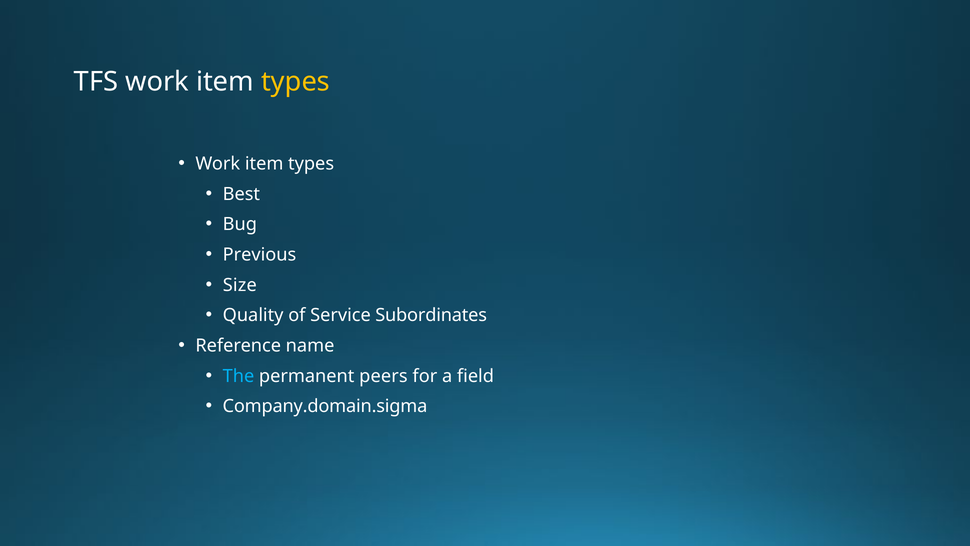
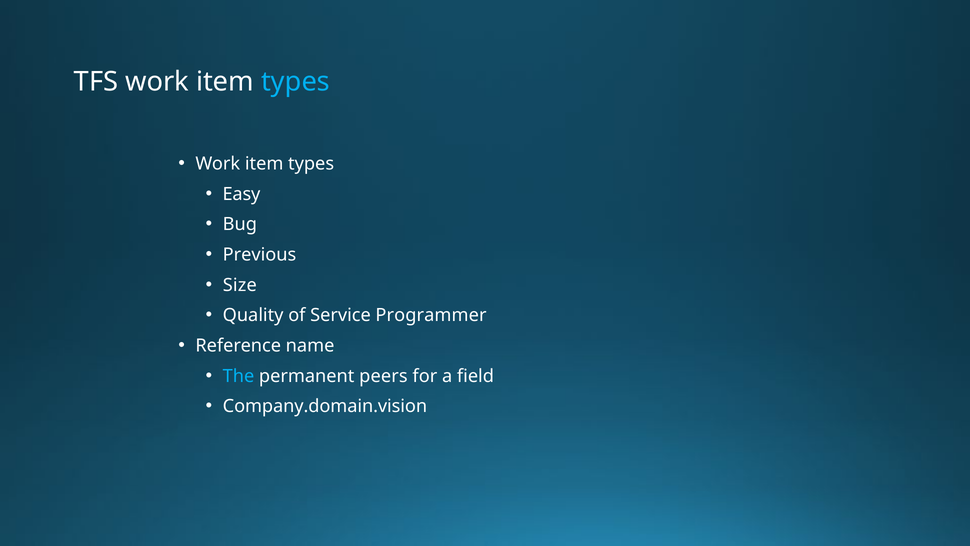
types at (295, 82) colour: yellow -> light blue
Best: Best -> Easy
Subordinates: Subordinates -> Programmer
Company.domain.sigma: Company.domain.sigma -> Company.domain.vision
